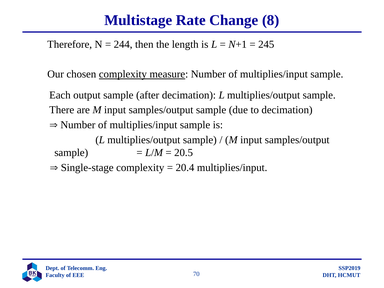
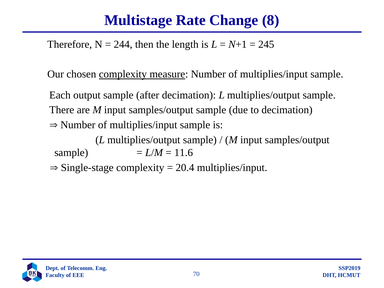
20.5: 20.5 -> 11.6
